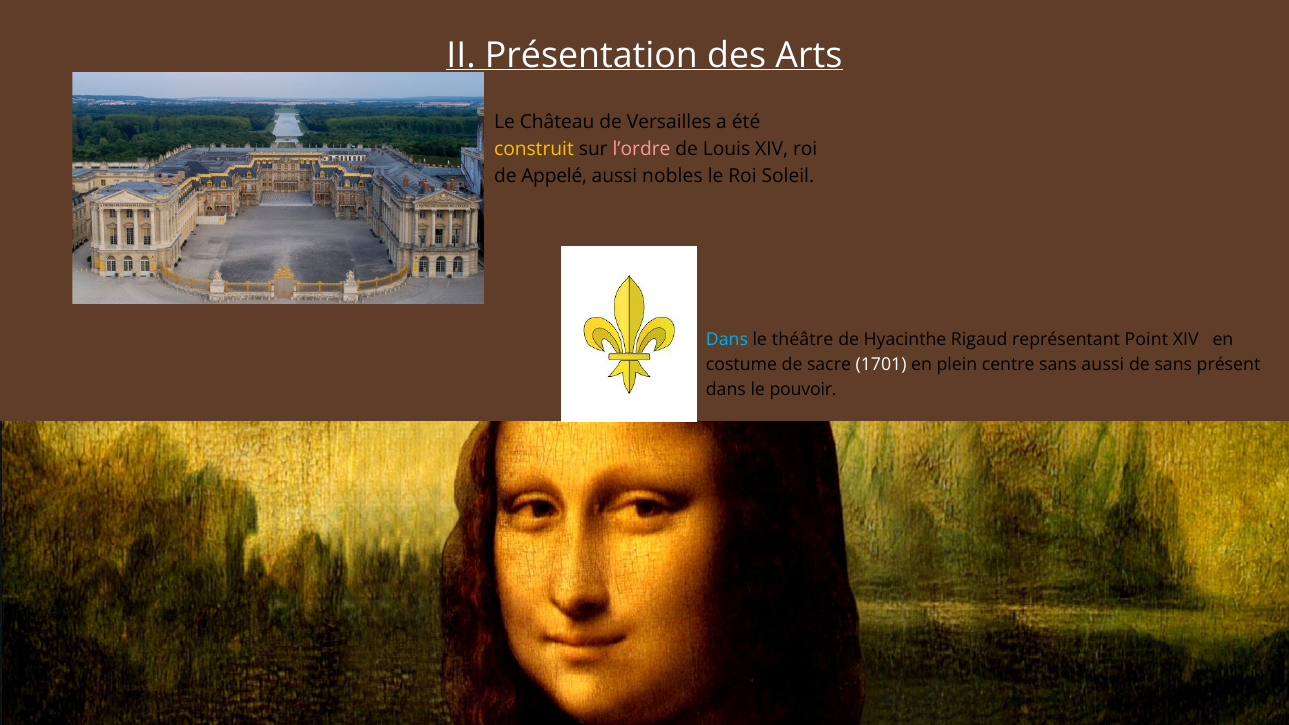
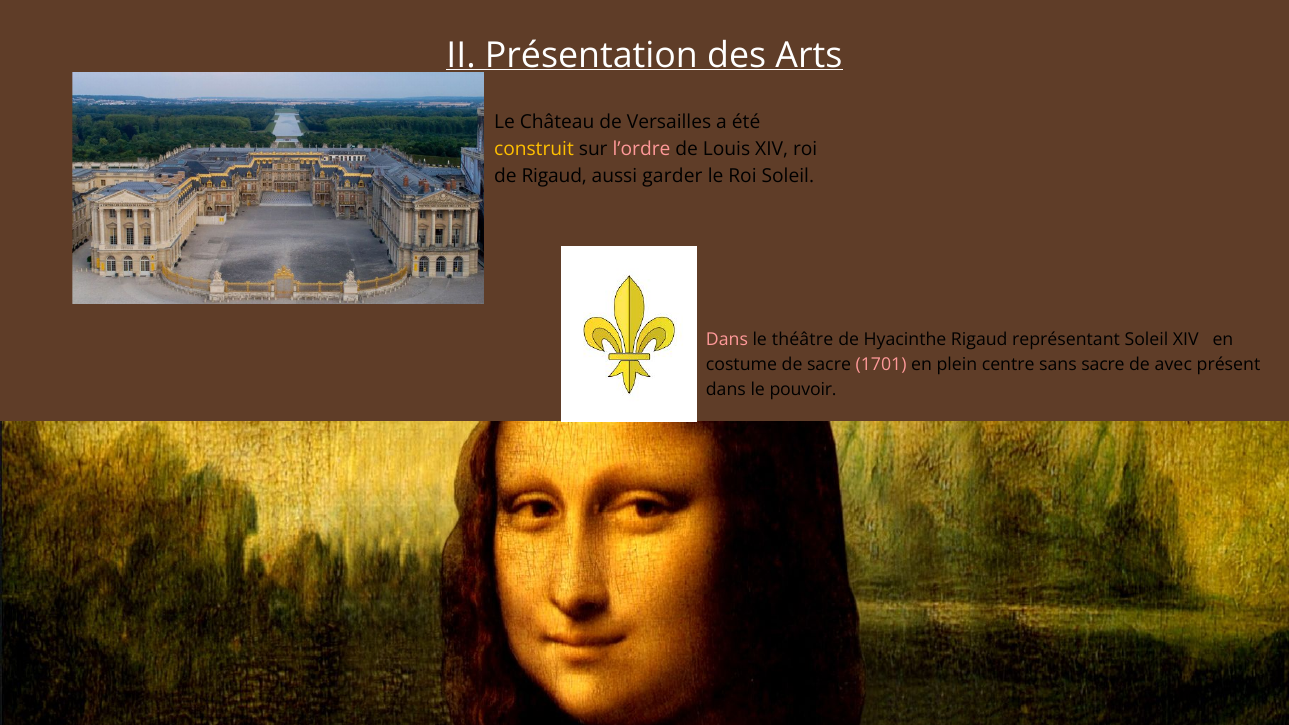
de Appelé: Appelé -> Rigaud
nobles: nobles -> garder
Dans at (727, 340) colour: light blue -> pink
représentant Point: Point -> Soleil
1701 colour: white -> pink
sans aussi: aussi -> sacre
de sans: sans -> avec
